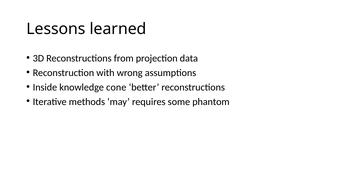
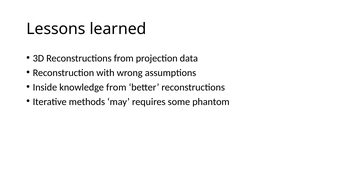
knowledge cone: cone -> from
